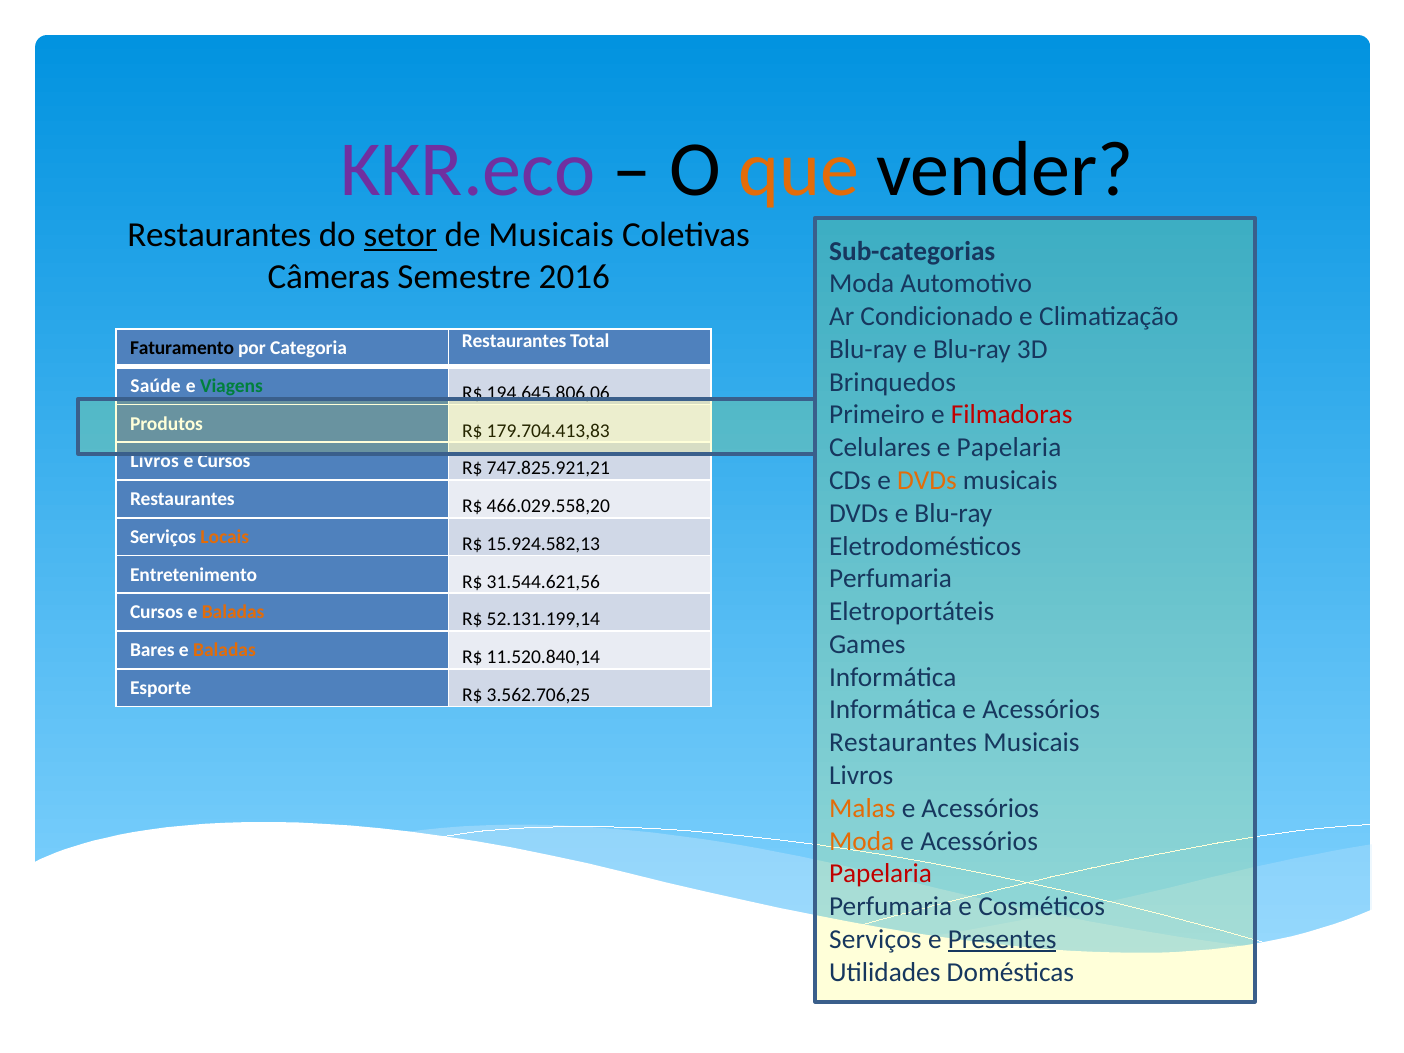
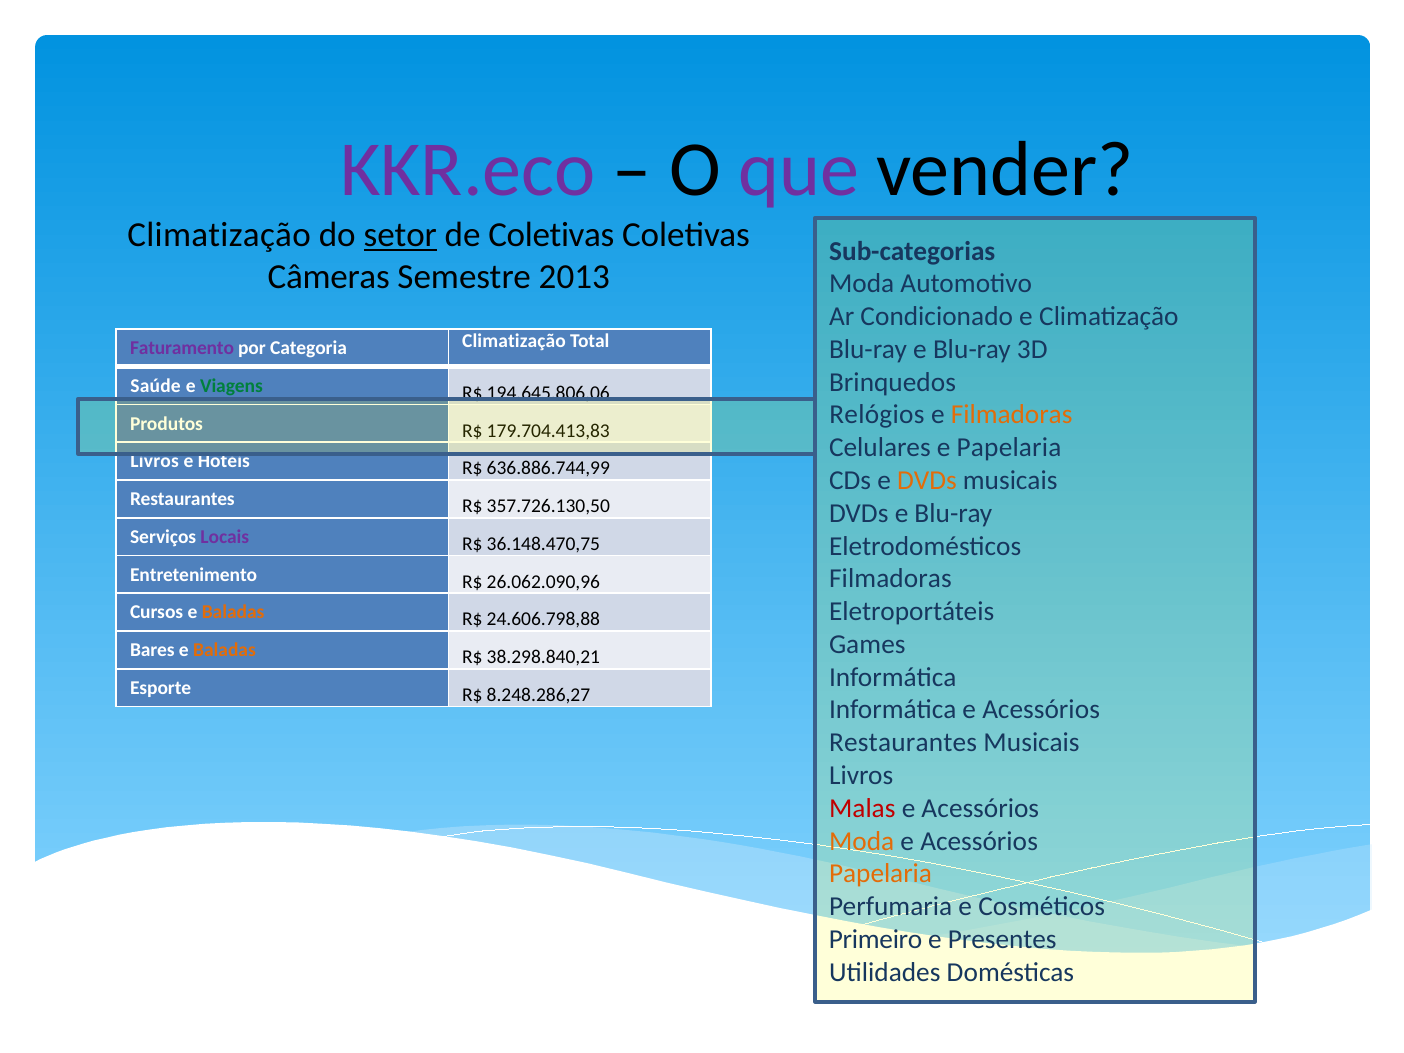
que colour: orange -> purple
Restaurantes at (219, 235): Restaurantes -> Climatização
de Musicais: Musicais -> Coletivas
2016: 2016 -> 2013
Faturamento colour: black -> purple
Categoria Restaurantes: Restaurantes -> Climatização
Primeiro: Primeiro -> Relógios
Filmadoras at (1012, 415) colour: red -> orange
e Cursos: Cursos -> Hotéis
747.825.921,21: 747.825.921,21 -> 636.886.744,99
466.029.558,20: 466.029.558,20 -> 357.726.130,50
Locais colour: orange -> purple
15.924.582,13: 15.924.582,13 -> 36.148.470,75
31.544.621,56: 31.544.621,56 -> 26.062.090,96
Perfumaria at (891, 579): Perfumaria -> Filmadoras
52.131.199,14: 52.131.199,14 -> 24.606.798,88
11.520.840,14: 11.520.840,14 -> 38.298.840,21
3.562.706,25: 3.562.706,25 -> 8.248.286,27
Malas colour: orange -> red
Papelaria at (881, 874) colour: red -> orange
Serviços at (875, 939): Serviços -> Primeiro
Presentes underline: present -> none
